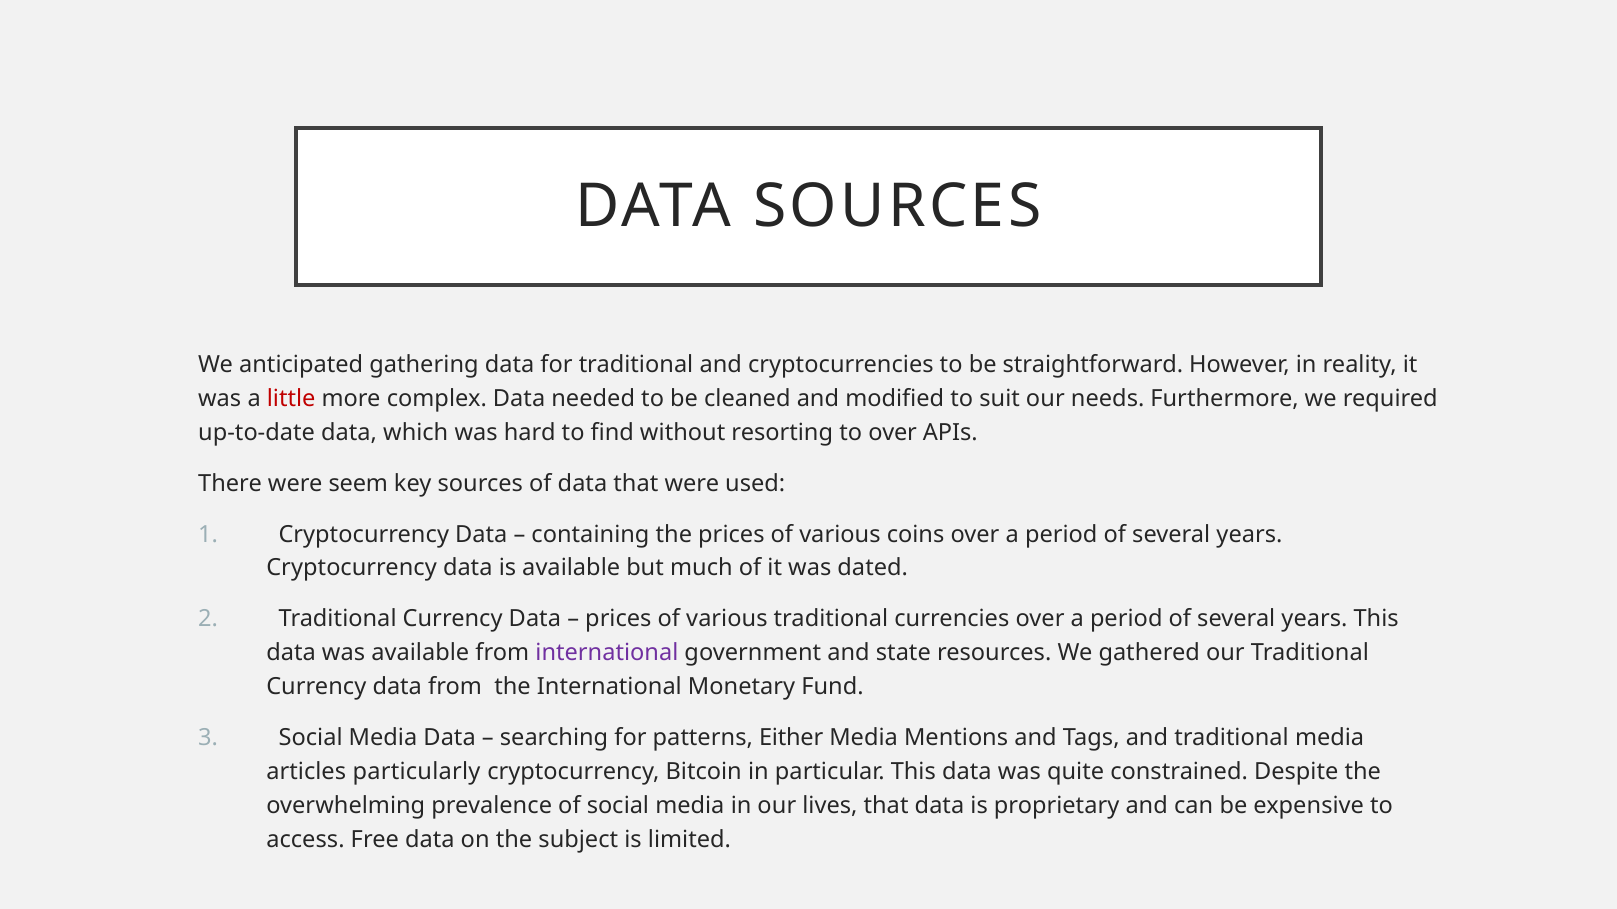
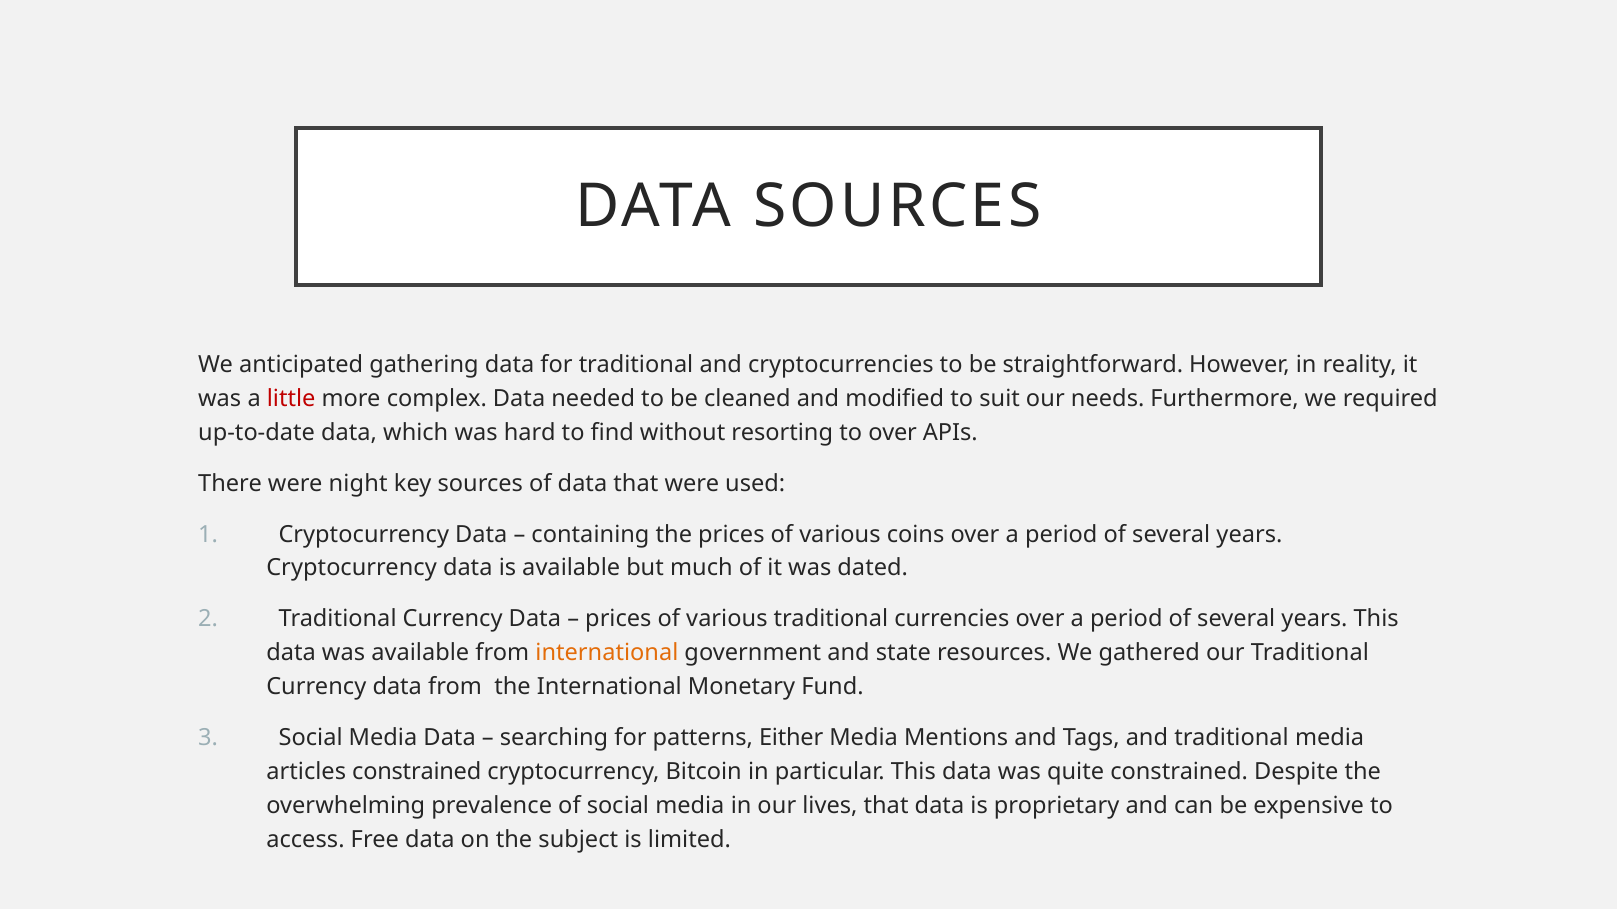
seem: seem -> night
international at (607, 653) colour: purple -> orange
articles particularly: particularly -> constrained
